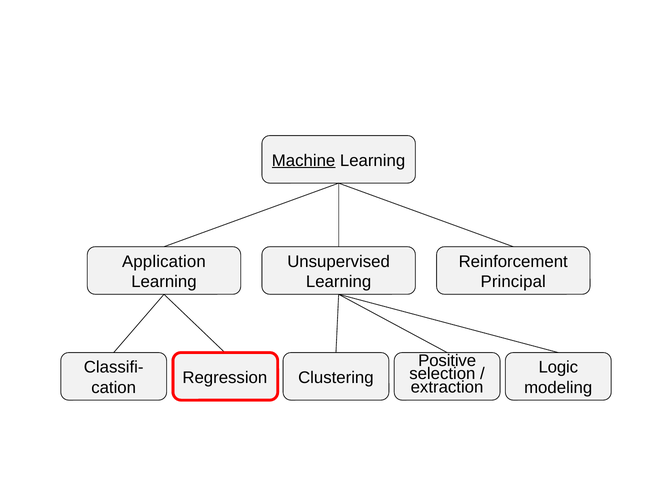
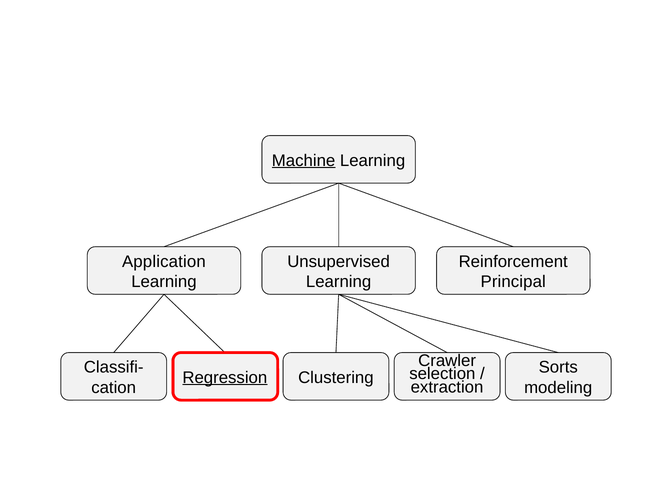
Positive: Positive -> Crawler
Logic: Logic -> Sorts
Regression underline: none -> present
